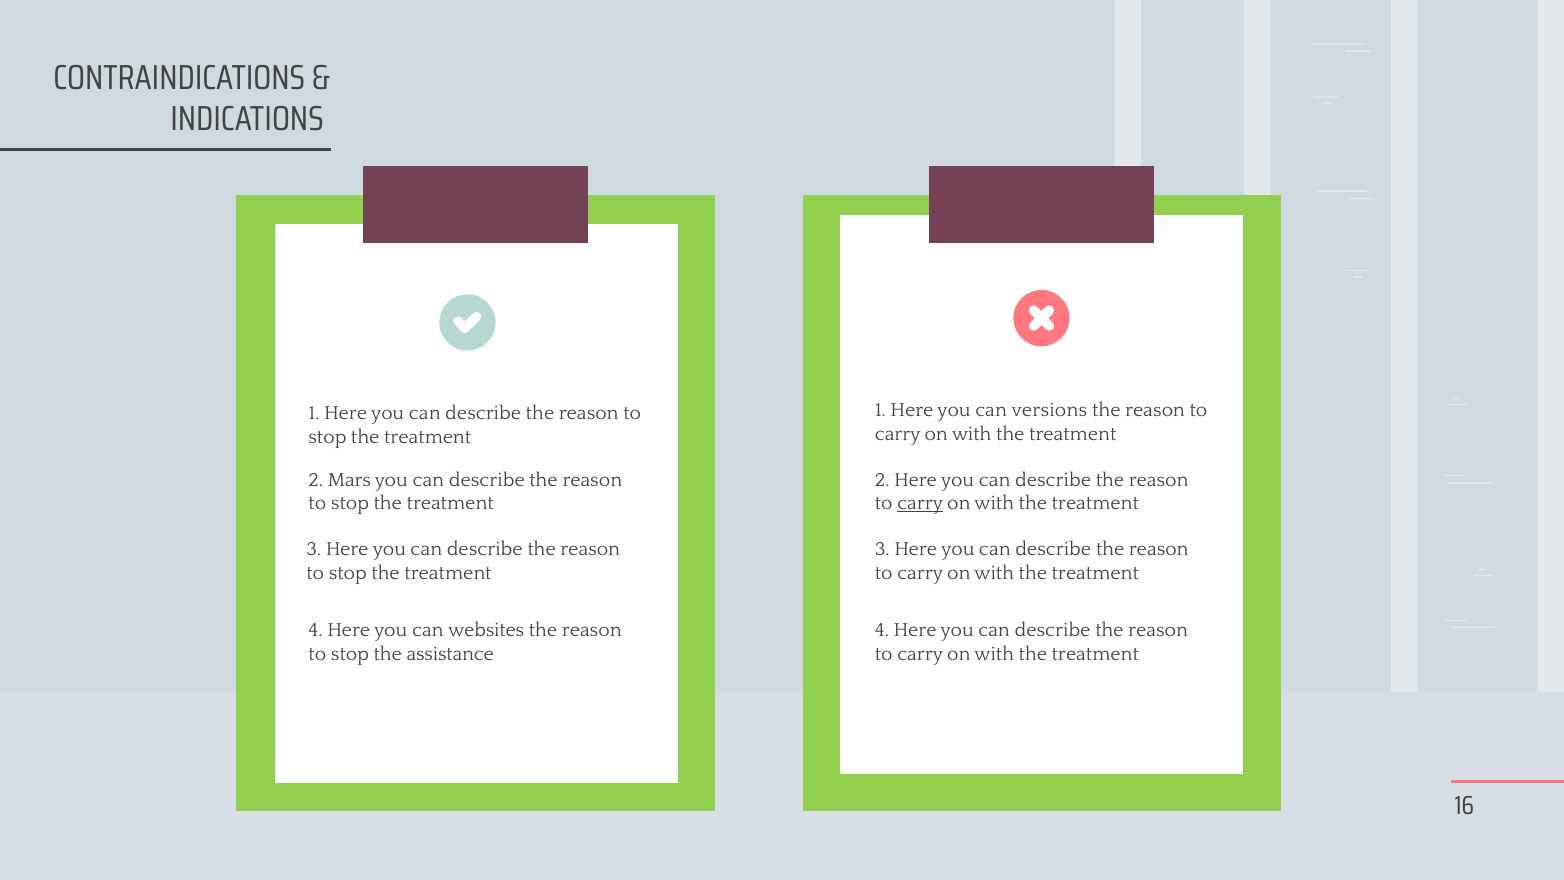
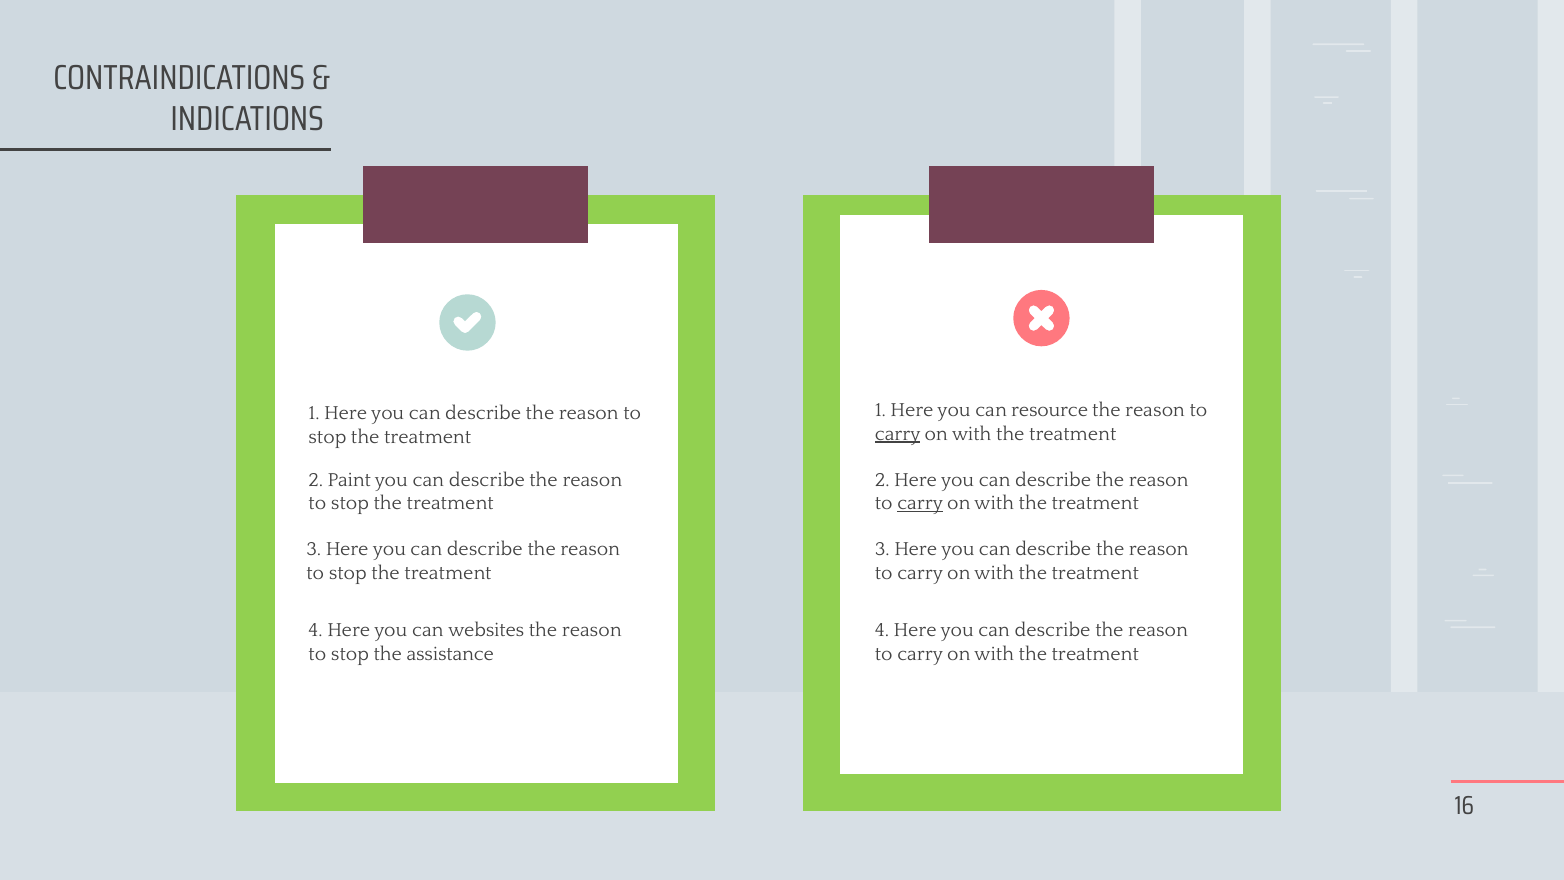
versions: versions -> resource
carry at (898, 433) underline: none -> present
Mars: Mars -> Paint
